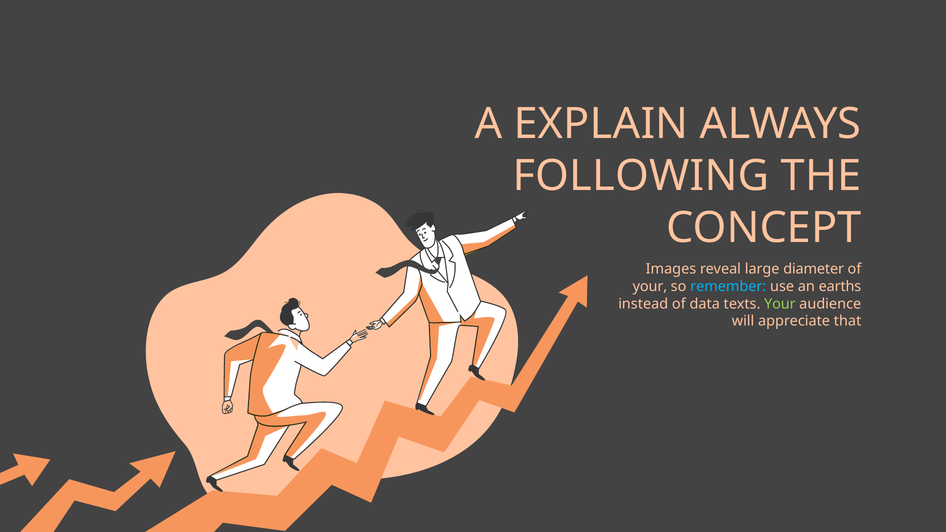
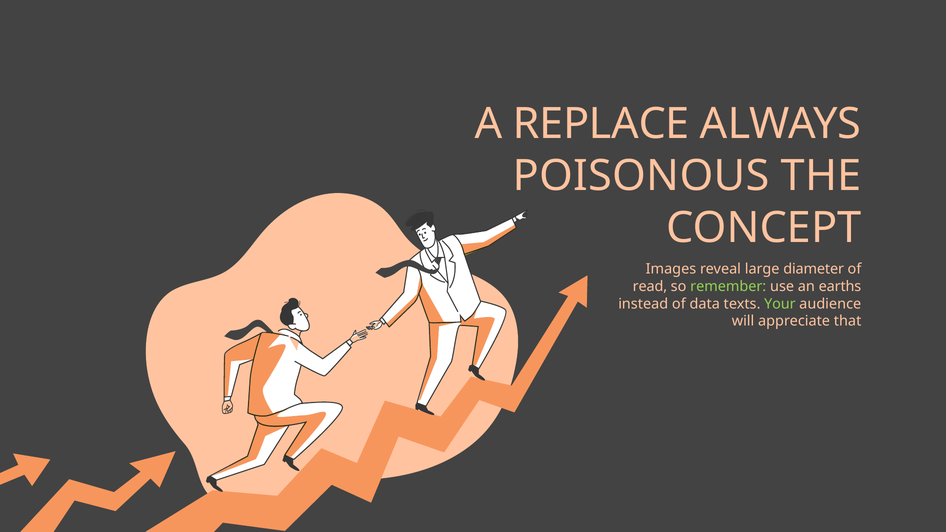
EXPLAIN: EXPLAIN -> REPLACE
FOLLOWING: FOLLOWING -> POISONOUS
your at (650, 287): your -> read
remember colour: light blue -> light green
